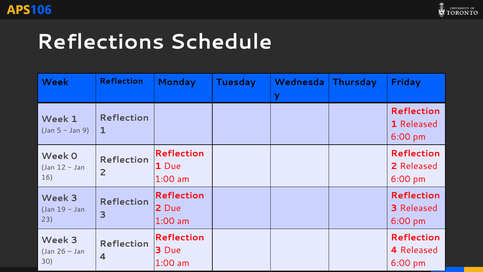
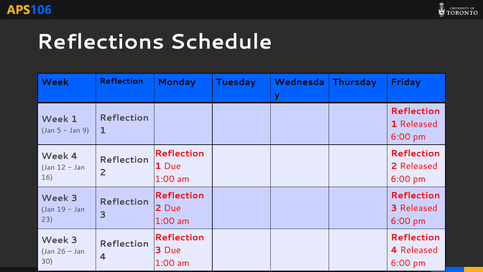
Week 0: 0 -> 4
